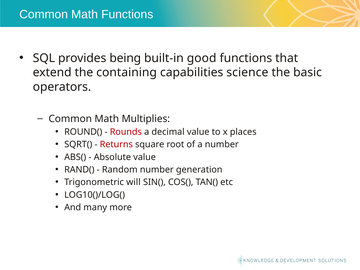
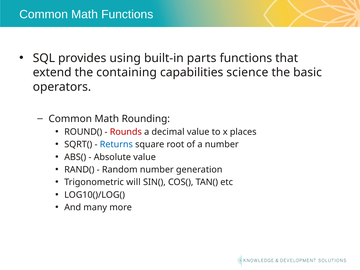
being: being -> using
good: good -> parts
Multiplies: Multiplies -> Rounding
Returns colour: red -> blue
